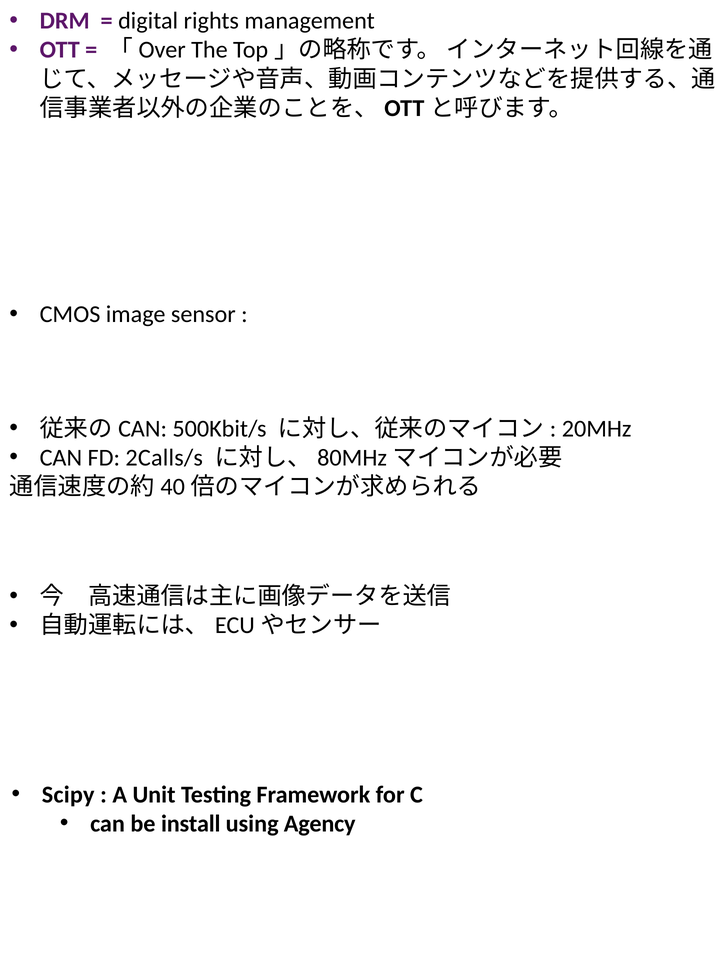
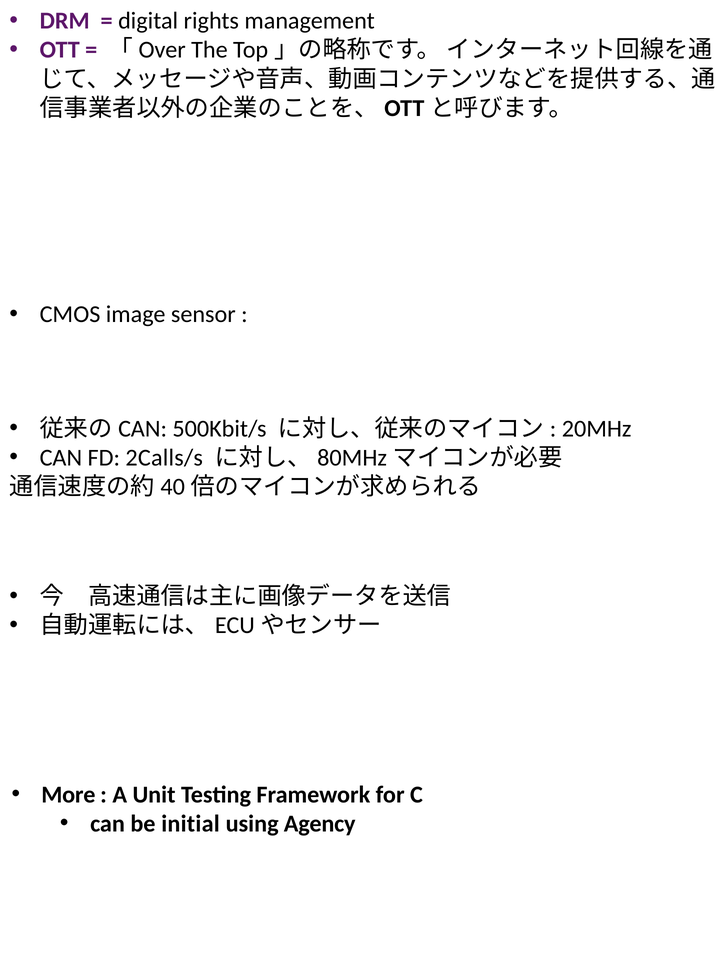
Scipy: Scipy -> More
install: install -> initial
